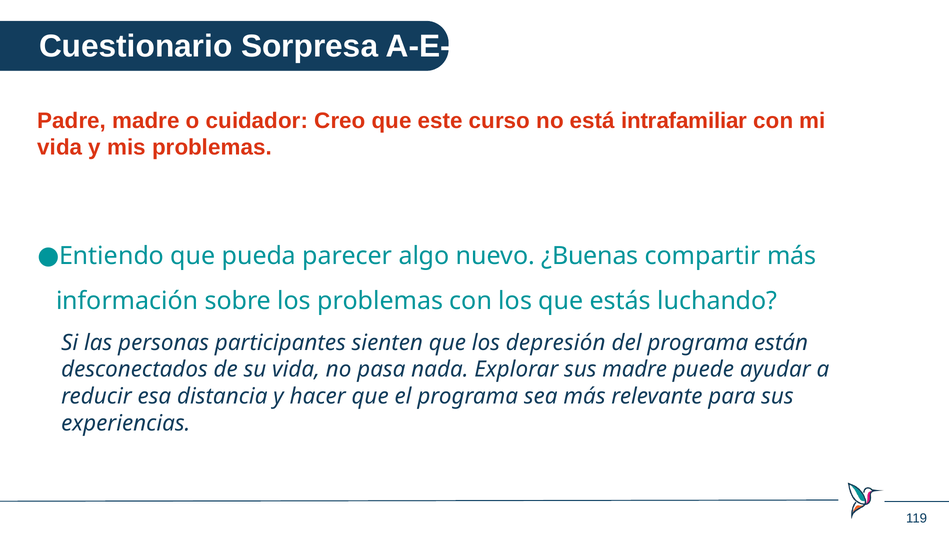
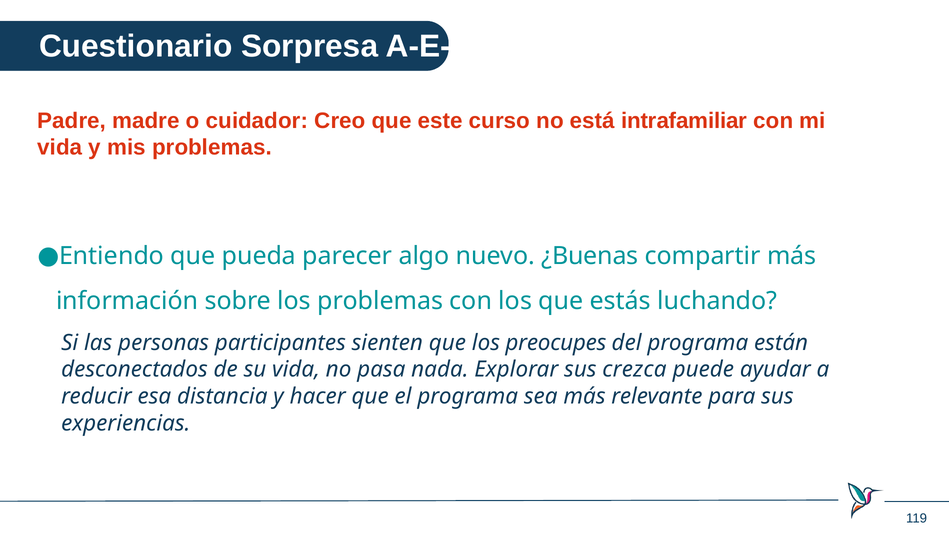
depresión: depresión -> preocupes
sus madre: madre -> crezca
